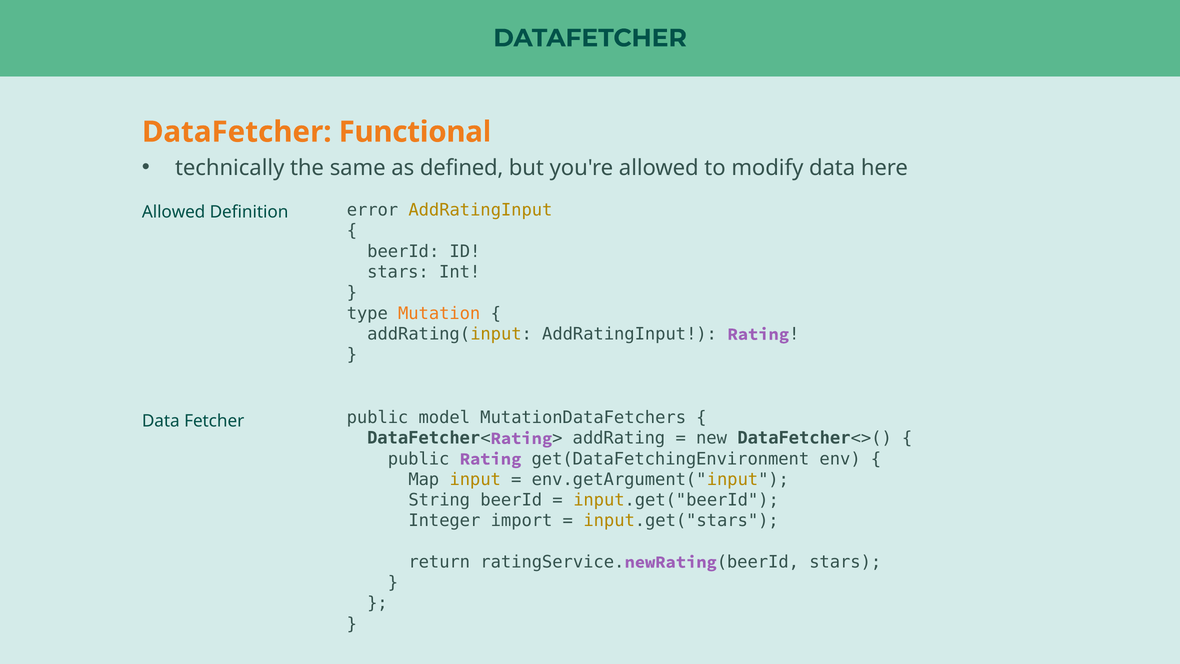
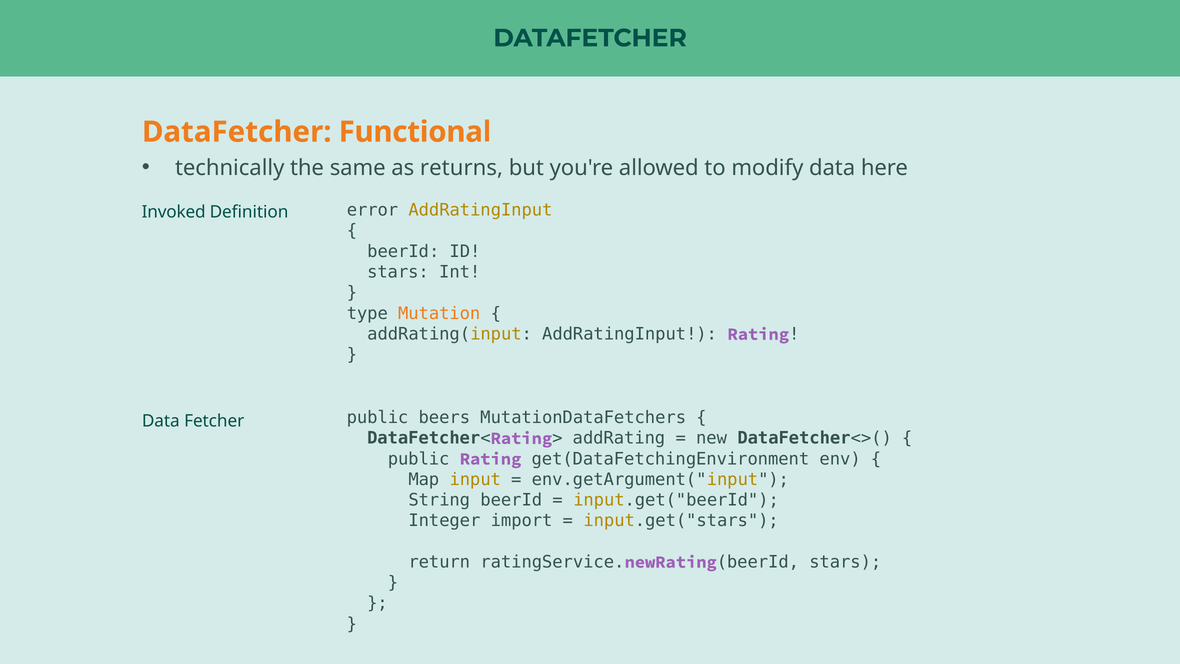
defined: defined -> returns
Allowed at (174, 212): Allowed -> Invoked
model: model -> beers
